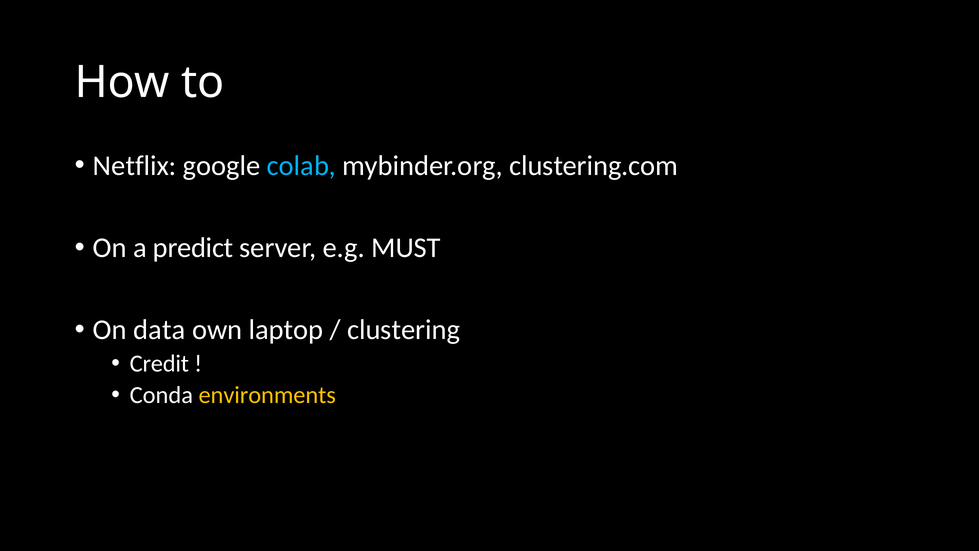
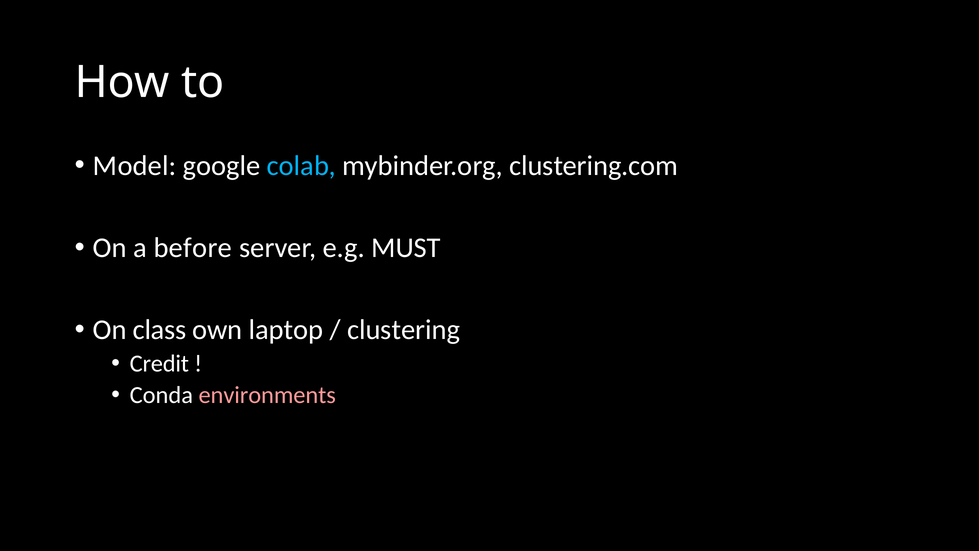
Netflix: Netflix -> Model
predict: predict -> before
data: data -> class
environments colour: yellow -> pink
